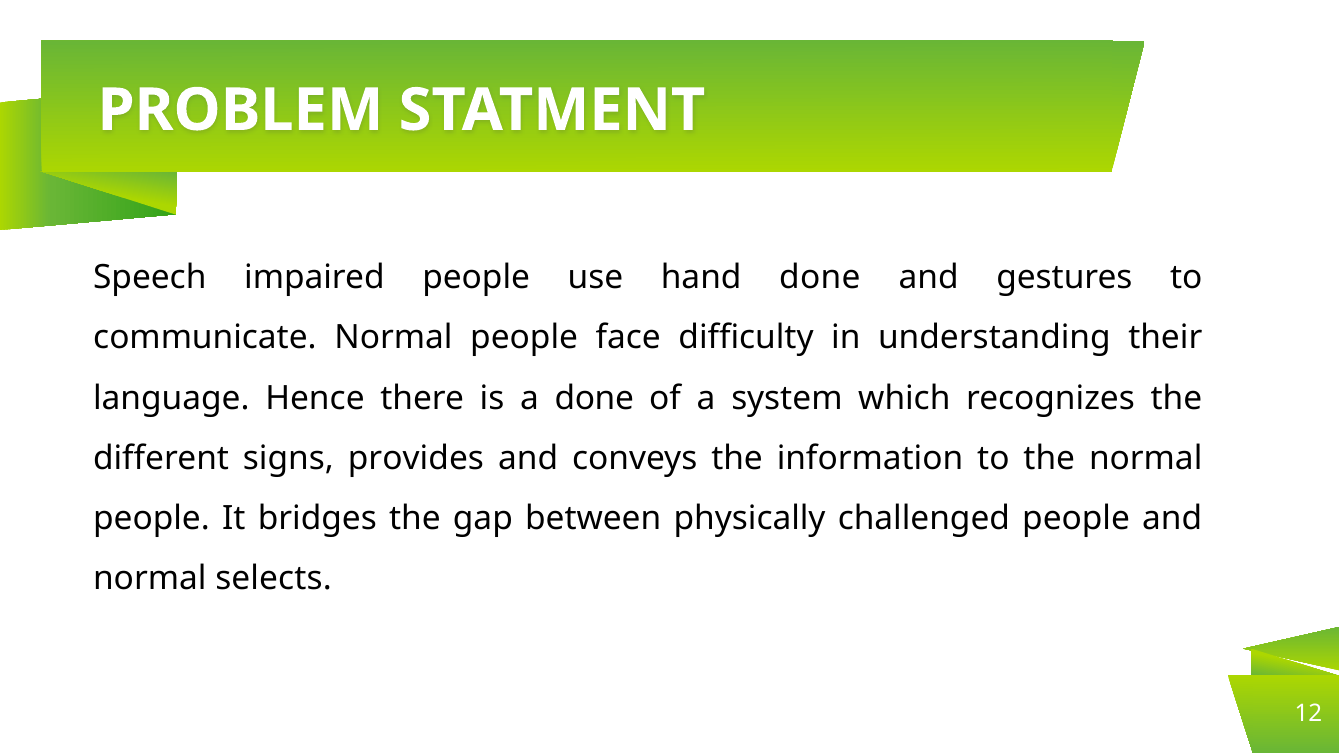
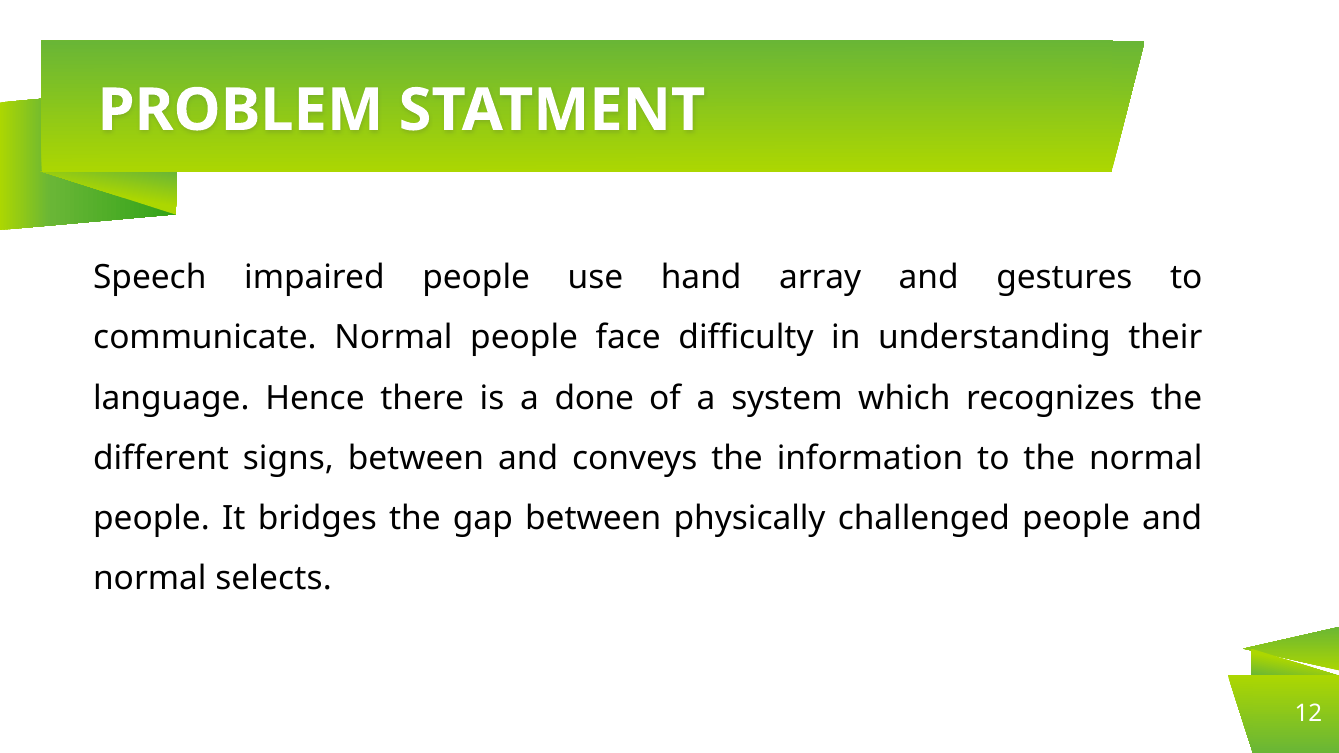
hand done: done -> array
signs provides: provides -> between
